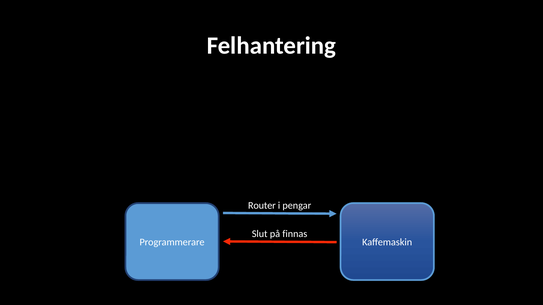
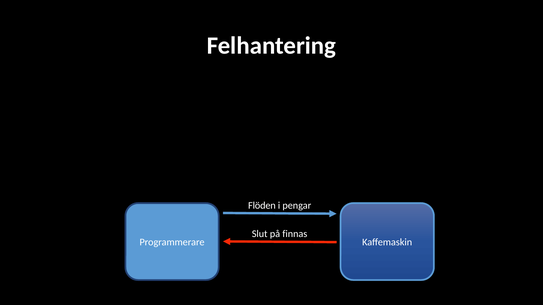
Router: Router -> Flöden
